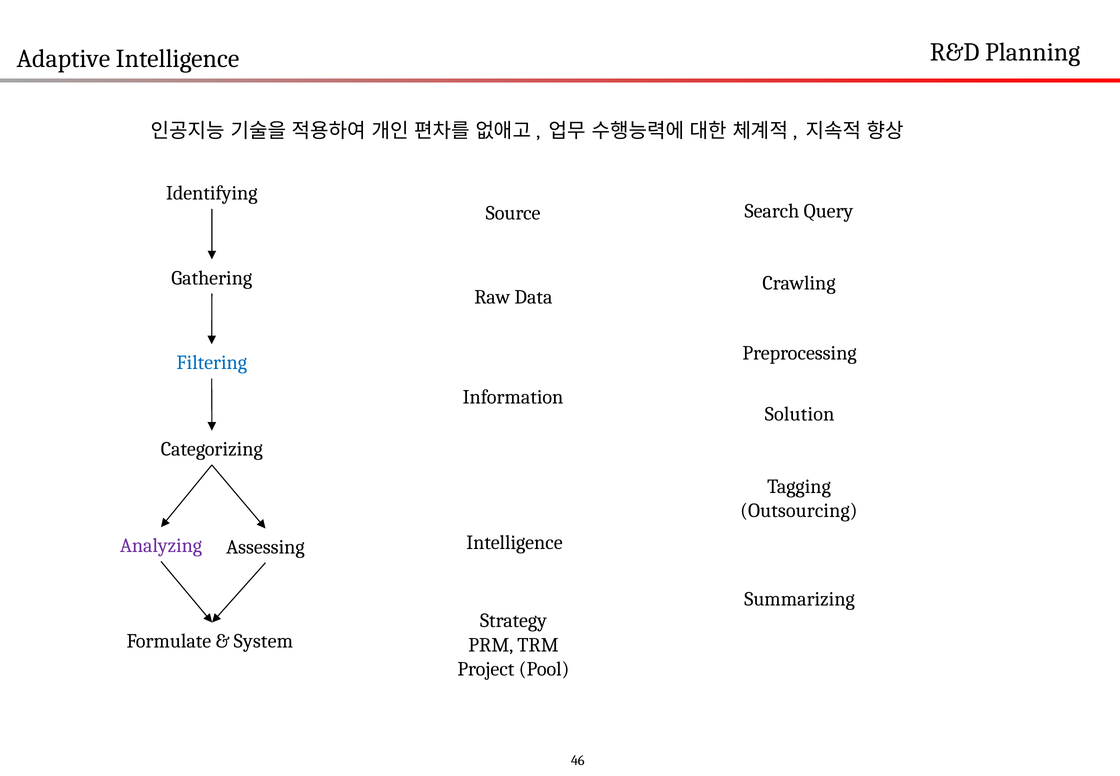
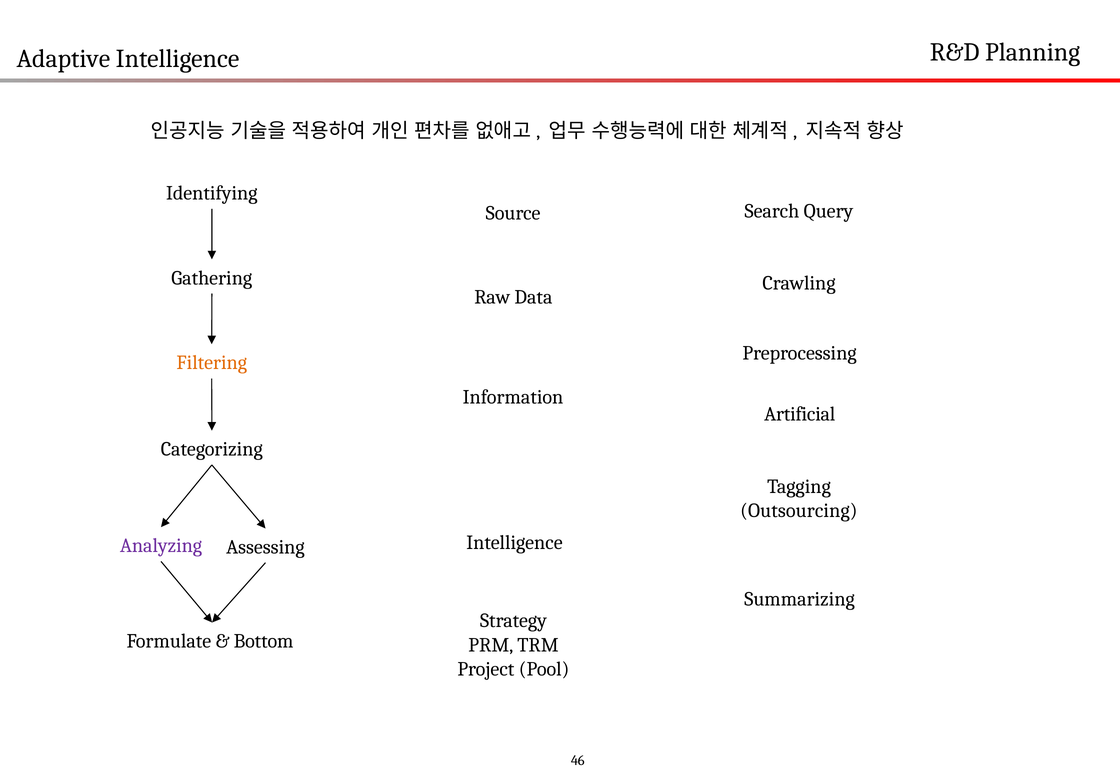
Filtering colour: blue -> orange
Solution: Solution -> Artificial
System: System -> Bottom
